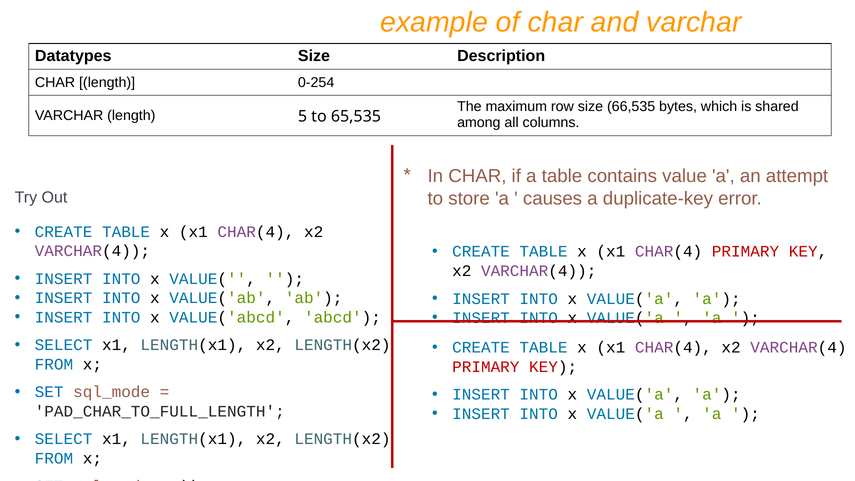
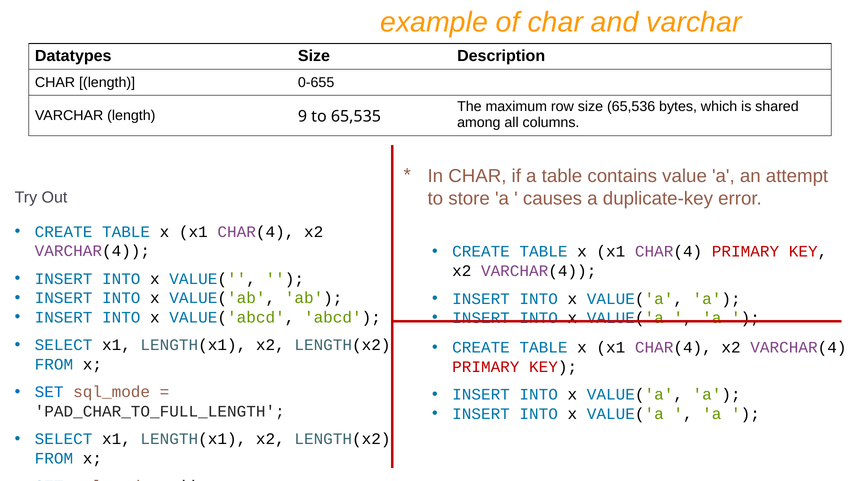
0-254: 0-254 -> 0-655
66,535: 66,535 -> 65,536
5: 5 -> 9
